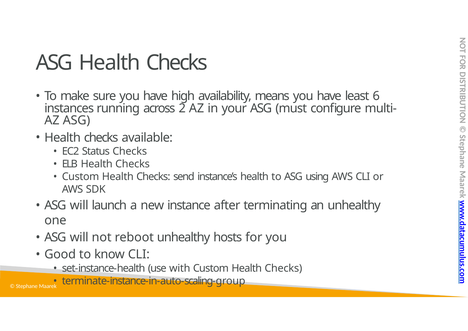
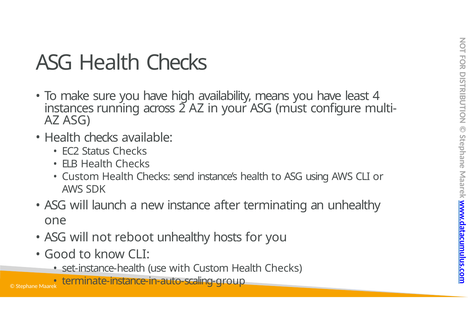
6: 6 -> 4
